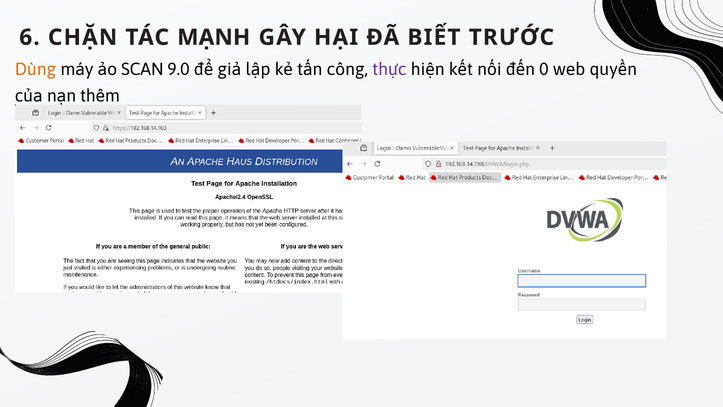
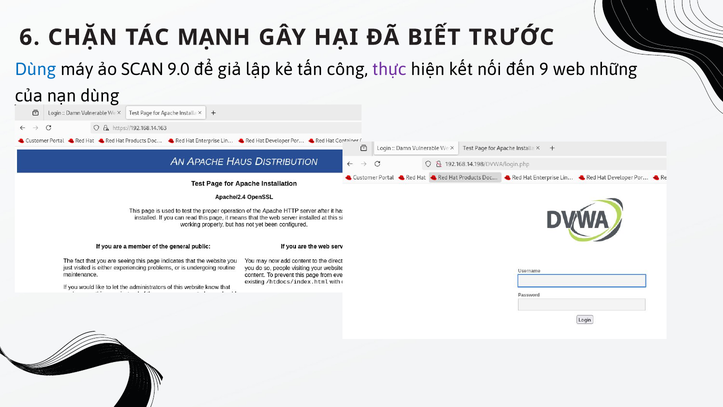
Dùng at (35, 70) colour: orange -> blue
0: 0 -> 9
quyền: quyền -> những
nạn thêm: thêm -> dùng
